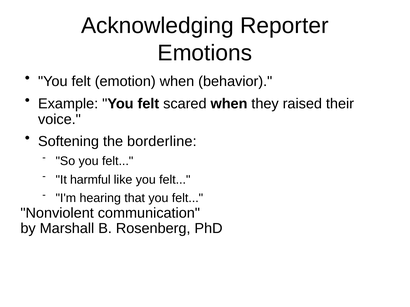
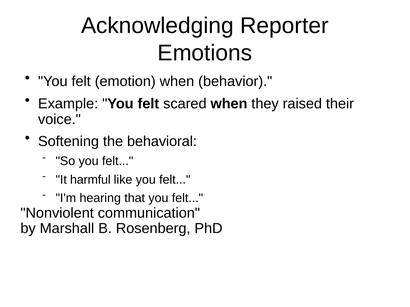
borderline: borderline -> behavioral
